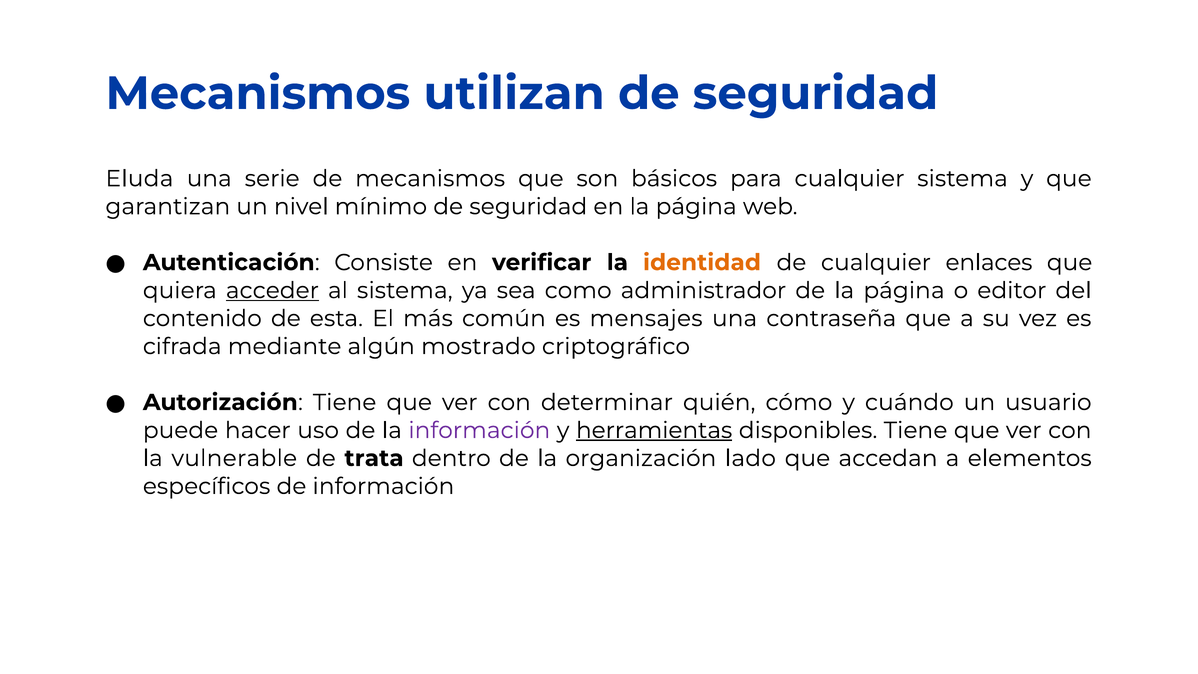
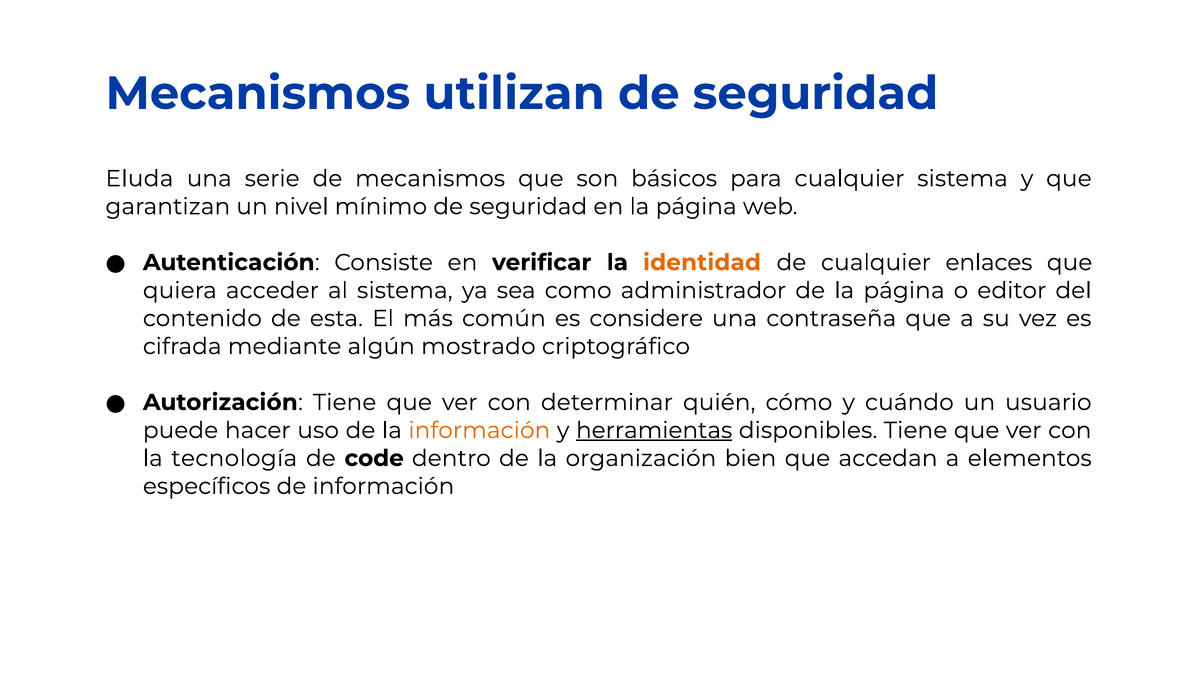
acceder underline: present -> none
mensajes: mensajes -> considere
información at (479, 430) colour: purple -> orange
vulnerable: vulnerable -> tecnología
trata: trata -> code
lado: lado -> bien
